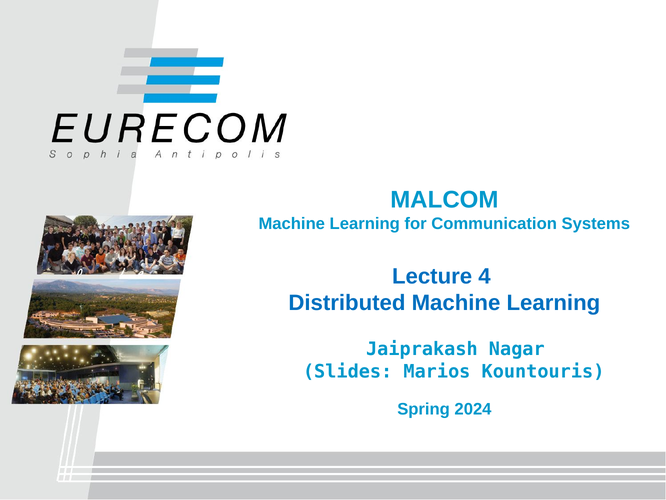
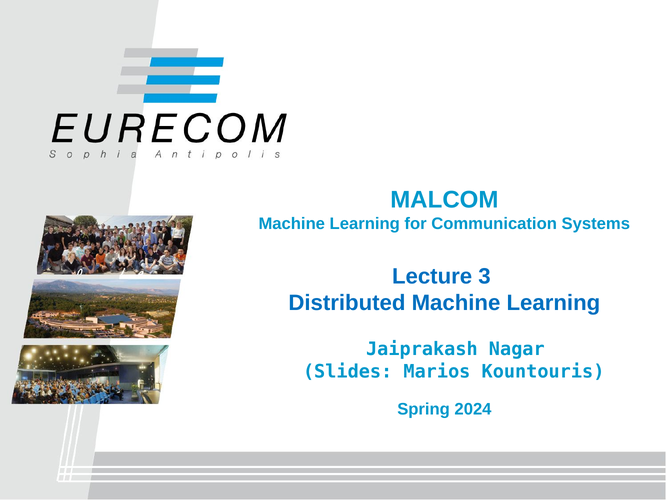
4: 4 -> 3
